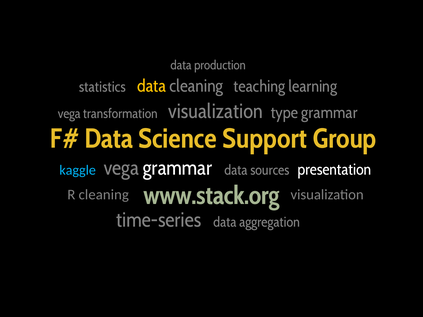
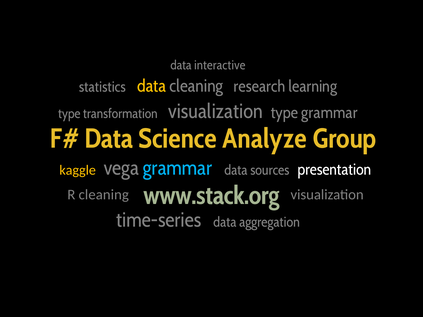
production: production -> interactive
teaching: teaching -> research
vega at (69, 114): vega -> type
Support: Support -> Analyze
kaggle colour: light blue -> yellow
grammar at (178, 168) colour: white -> light blue
